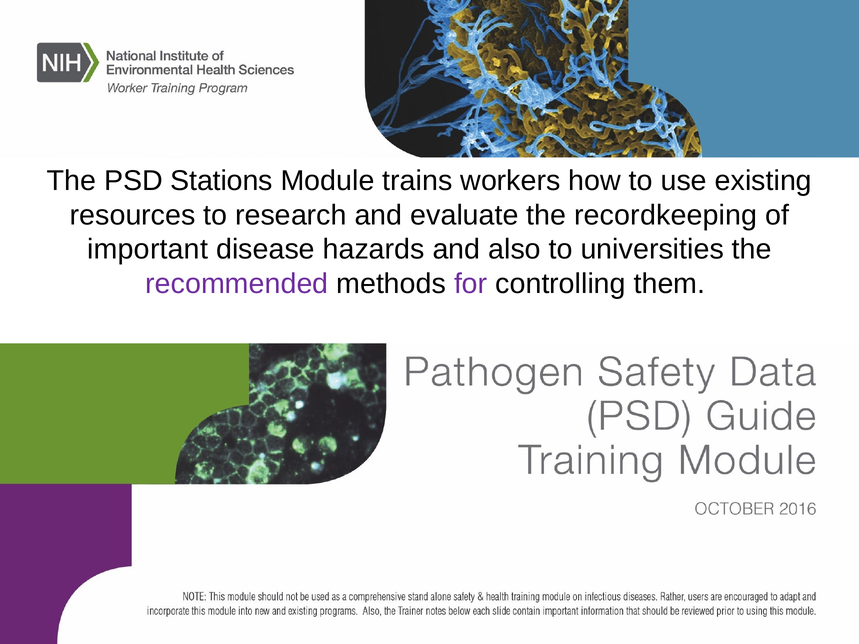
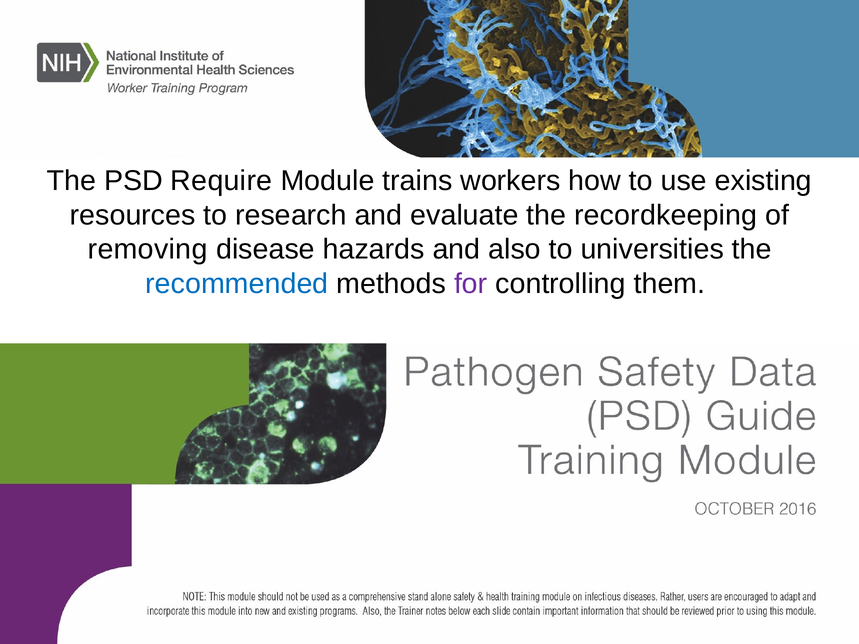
Stations: Stations -> Require
important: important -> removing
recommended colour: purple -> blue
